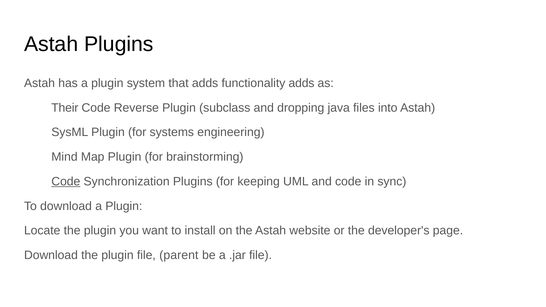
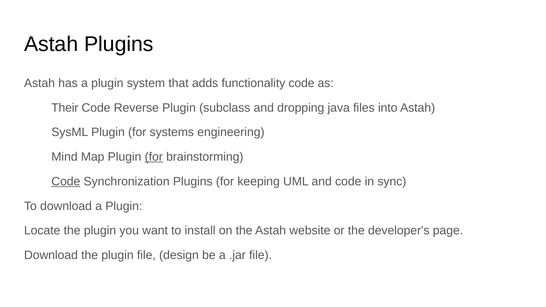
functionality adds: adds -> code
for at (154, 157) underline: none -> present
parent: parent -> design
